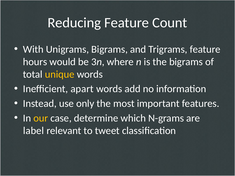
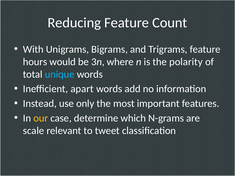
the bigrams: bigrams -> polarity
unique colour: yellow -> light blue
label: label -> scale
